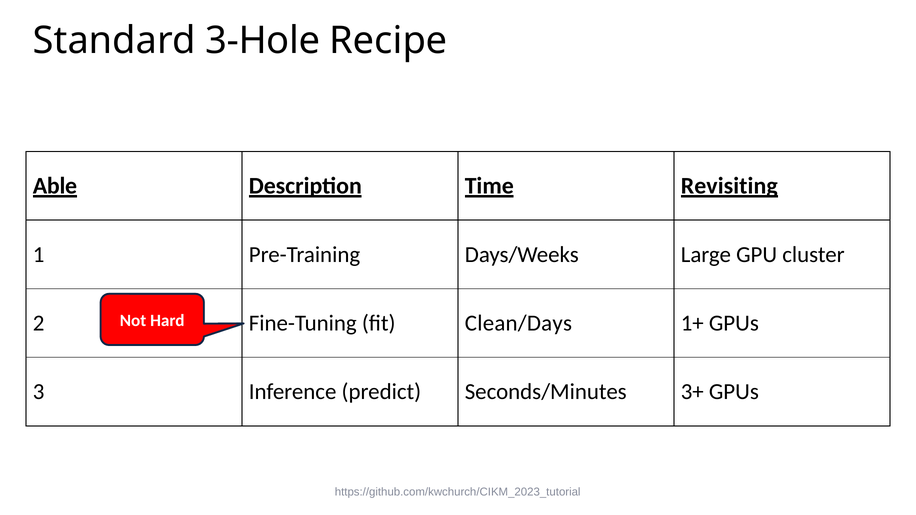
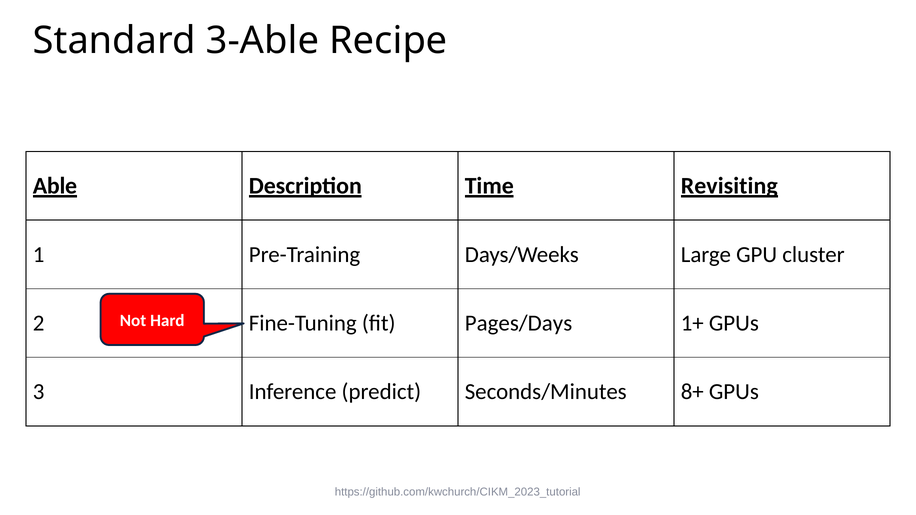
3-Hole: 3-Hole -> 3-Able
Clean/Days: Clean/Days -> Pages/Days
3+: 3+ -> 8+
